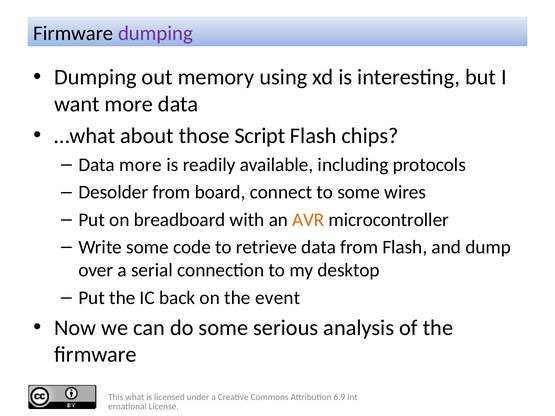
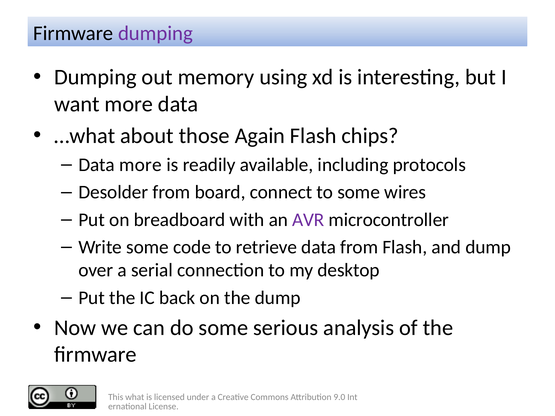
Script: Script -> Again
AVR colour: orange -> purple
the event: event -> dump
6.9: 6.9 -> 9.0
